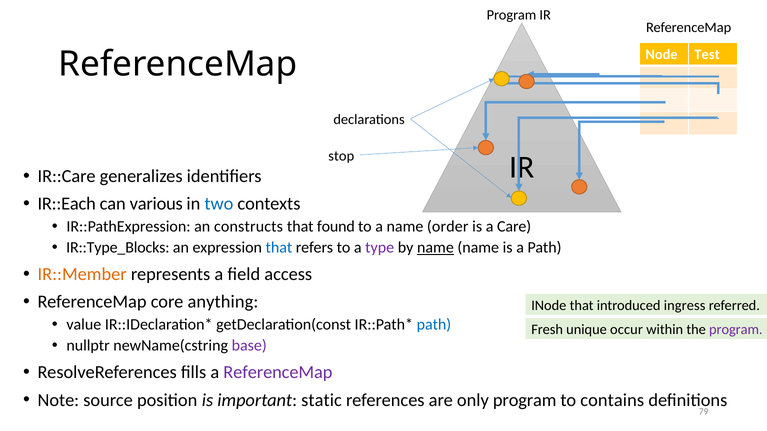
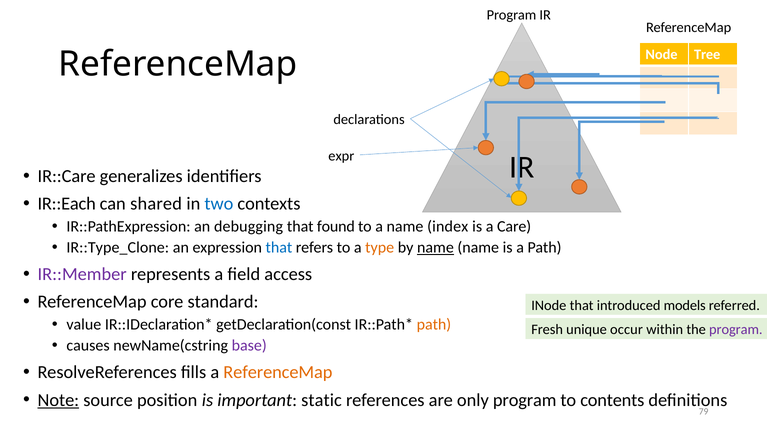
Test: Test -> Tree
stop: stop -> expr
various: various -> shared
constructs: constructs -> debugging
order: order -> index
IR::Type_Blocks: IR::Type_Blocks -> IR::Type_Clone
type colour: purple -> orange
IR::Member colour: orange -> purple
anything: anything -> standard
ingress: ingress -> models
path at (434, 325) colour: blue -> orange
nullptr: nullptr -> causes
ReferenceMap at (278, 373) colour: purple -> orange
Note underline: none -> present
contains: contains -> contents
